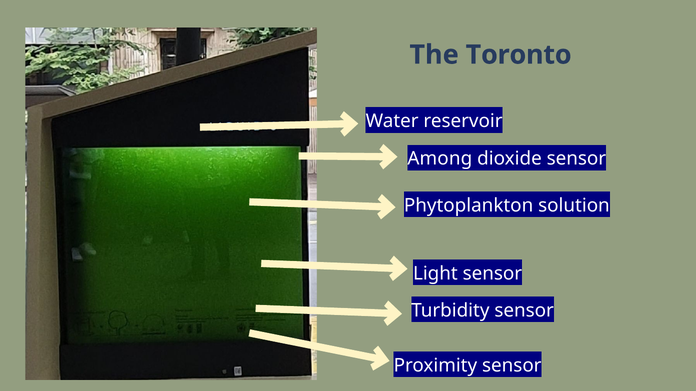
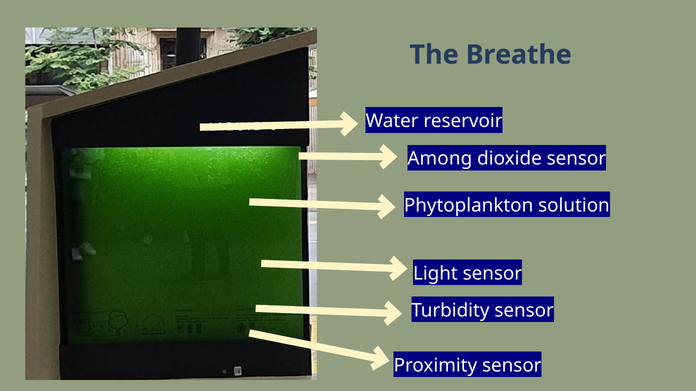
Toronto: Toronto -> Breathe
